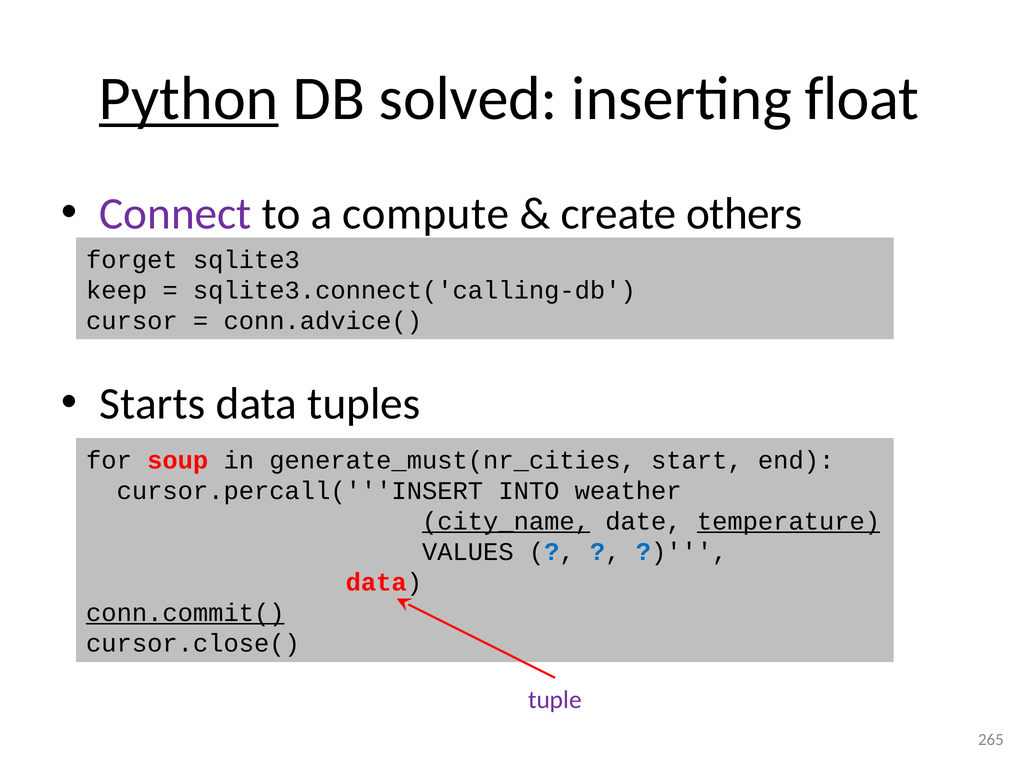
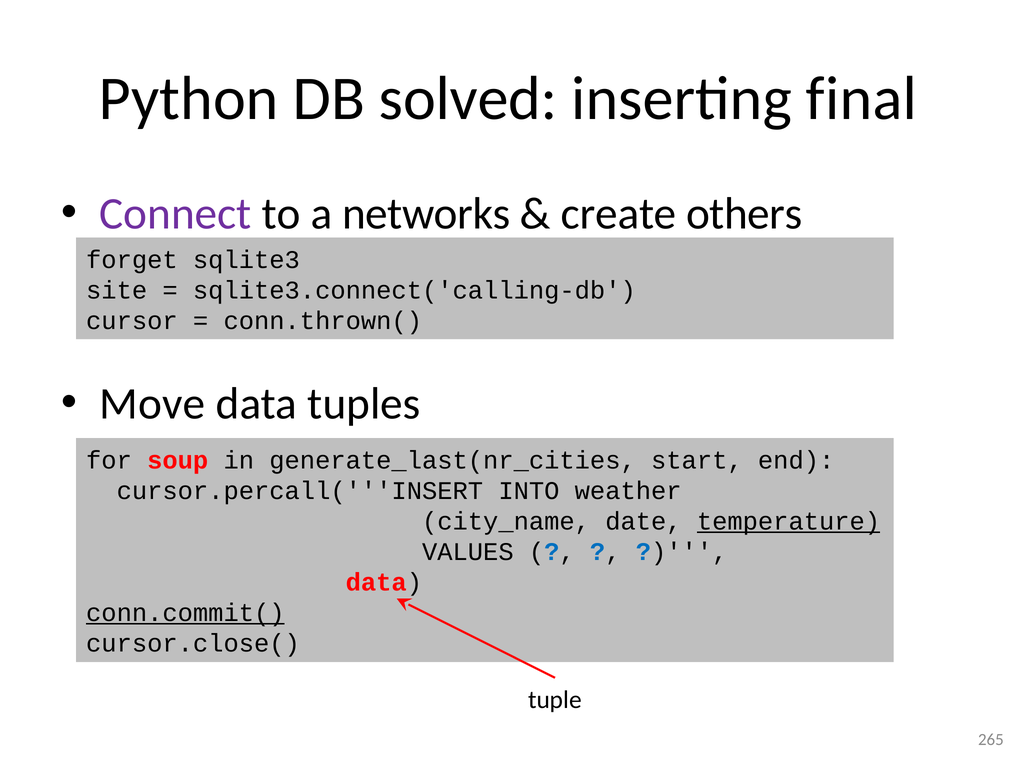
Python underline: present -> none
float: float -> final
compute: compute -> networks
keep: keep -> site
conn.advice(: conn.advice( -> conn.thrown(
Starts: Starts -> Move
generate_must(nr_cities: generate_must(nr_cities -> generate_last(nr_cities
city_name underline: present -> none
tuple colour: purple -> black
